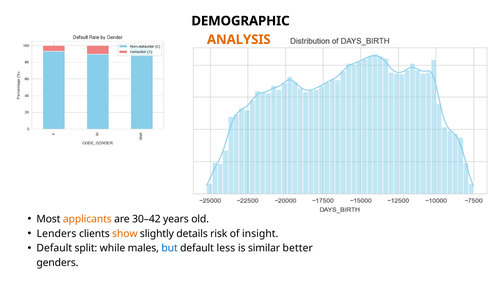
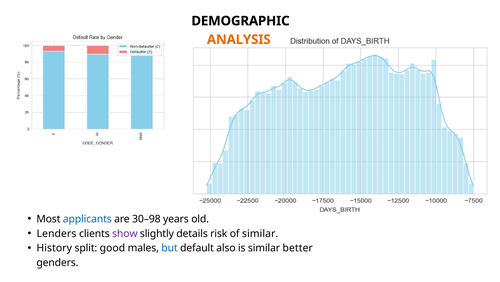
applicants colour: orange -> blue
30–42: 30–42 -> 30–98
show colour: orange -> purple
of insight: insight -> similar
Default at (54, 247): Default -> History
while: while -> good
less: less -> also
